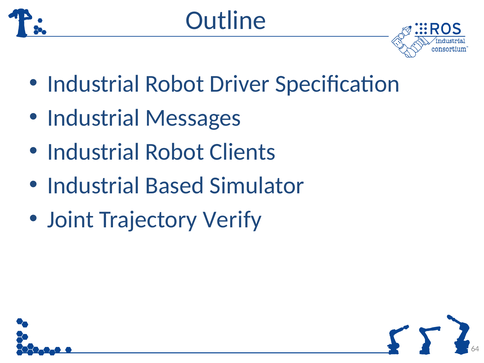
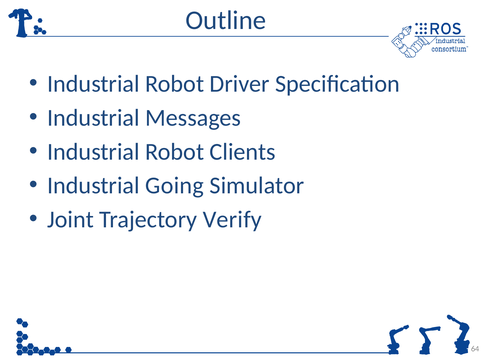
Based: Based -> Going
